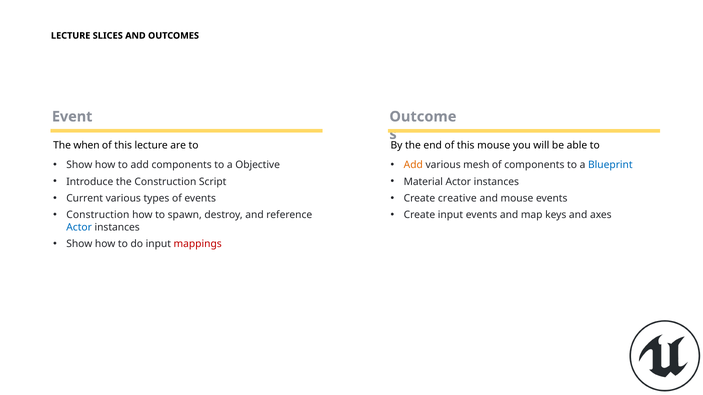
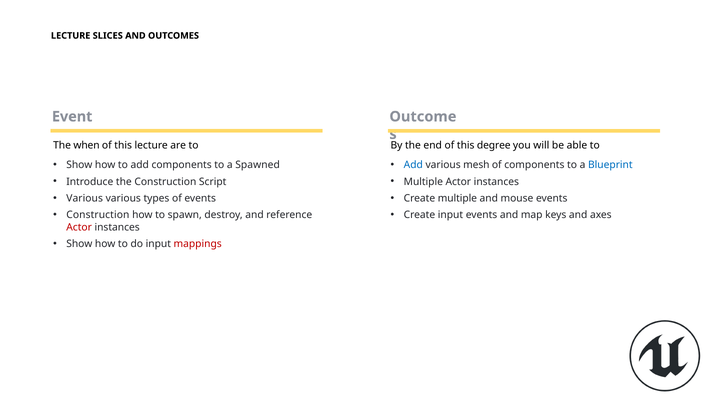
this mouse: mouse -> degree
Objective: Objective -> Spawned
Add at (413, 165) colour: orange -> blue
Material at (423, 182): Material -> Multiple
Current at (85, 199): Current -> Various
Create creative: creative -> multiple
Actor at (79, 227) colour: blue -> red
